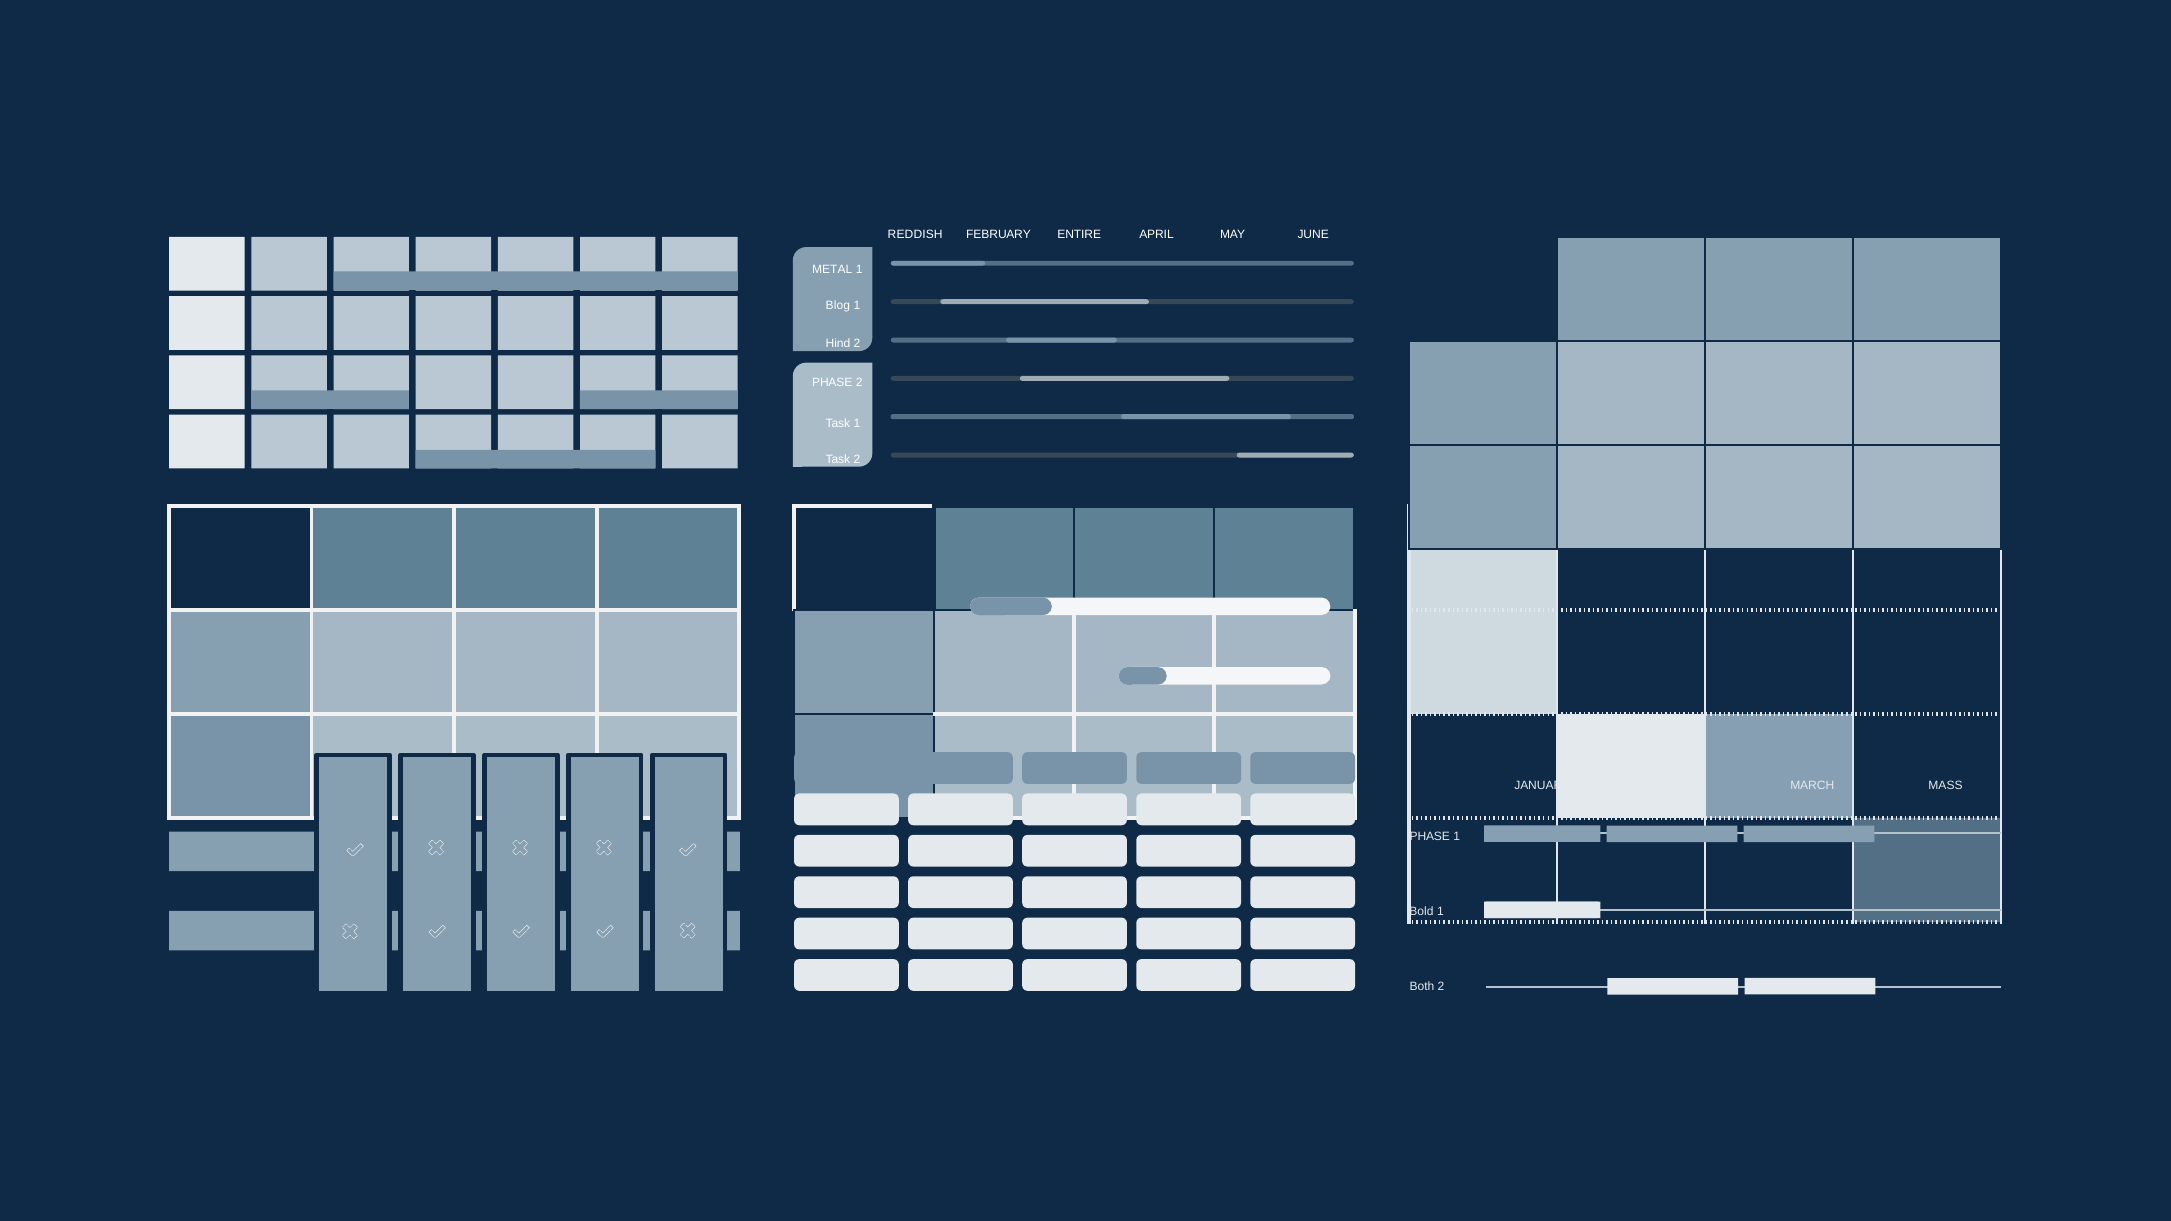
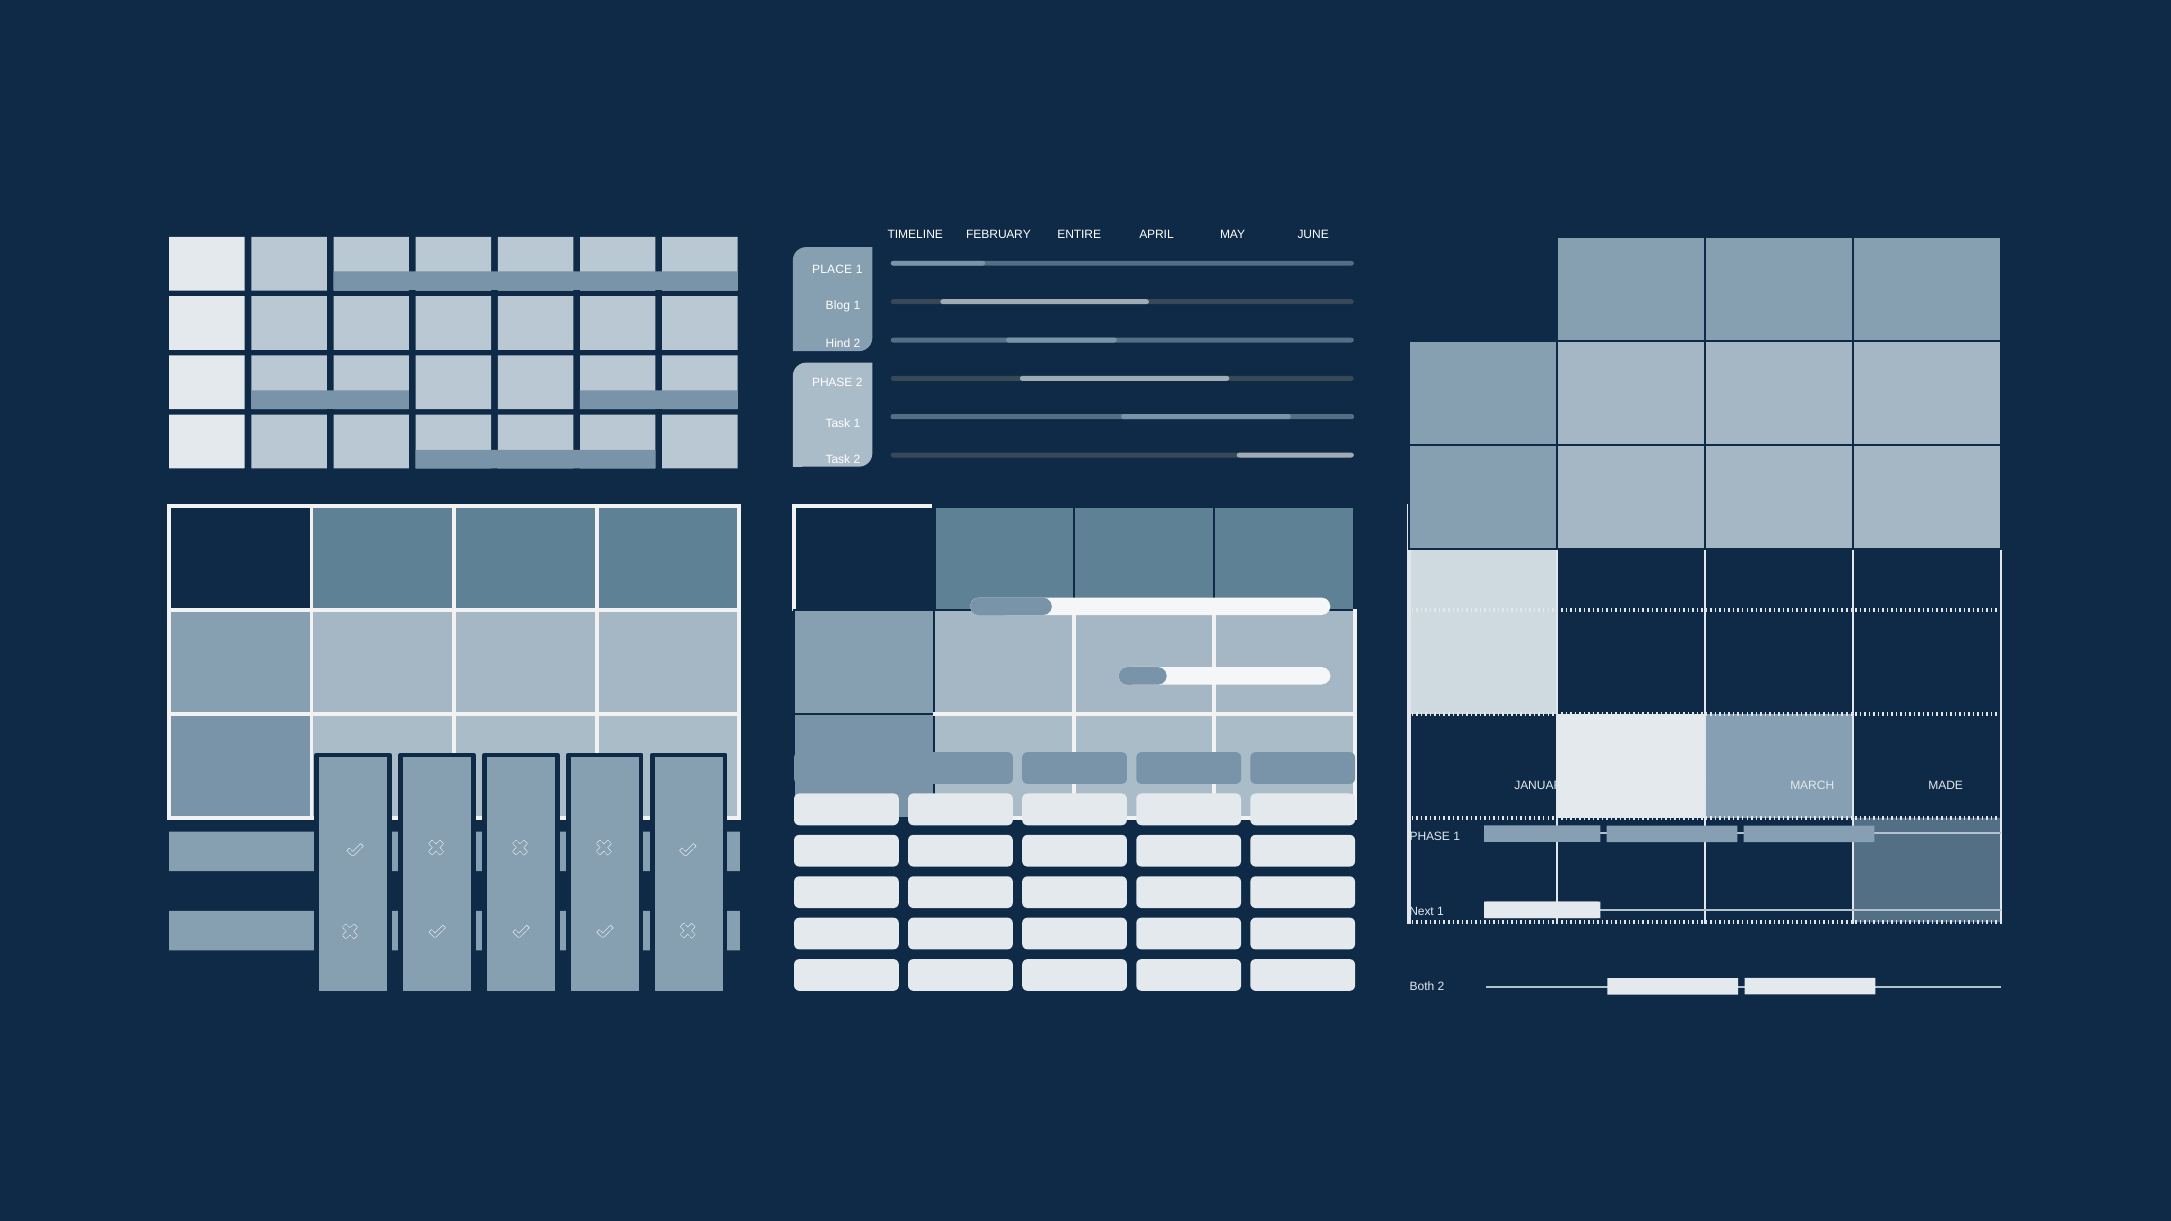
REDDISH: REDDISH -> TIMELINE
METAL: METAL -> PLACE
MASS: MASS -> MADE
Bold: Bold -> Next
